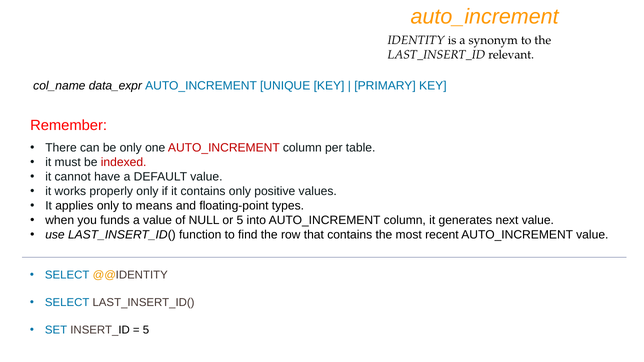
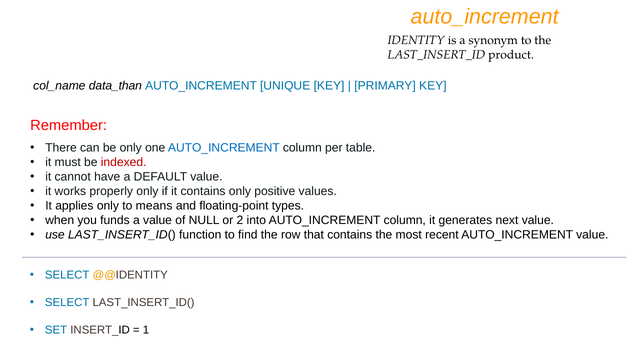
relevant: relevant -> product
data_expr: data_expr -> data_than
AUTO_INCREMENT at (224, 148) colour: red -> blue
or 5: 5 -> 2
5 at (146, 330): 5 -> 1
